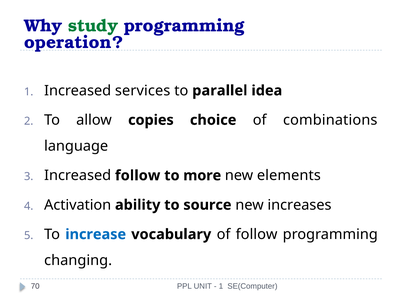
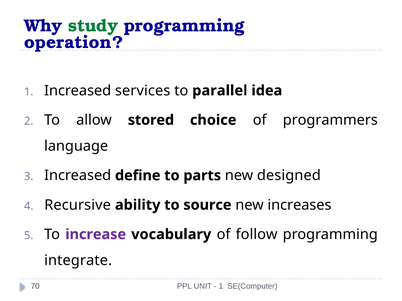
copies: copies -> stored
combinations: combinations -> programmers
Increased follow: follow -> define
more: more -> parts
elements: elements -> designed
Activation: Activation -> Recursive
increase colour: blue -> purple
changing: changing -> integrate
